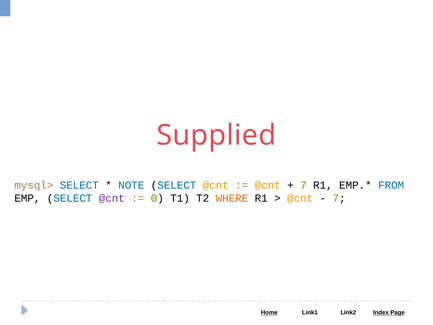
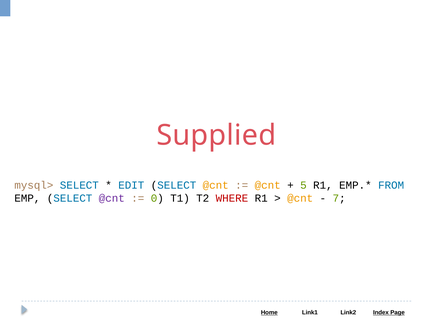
NOTE: NOTE -> EDIT
7 at (303, 185): 7 -> 5
WHERE colour: orange -> red
